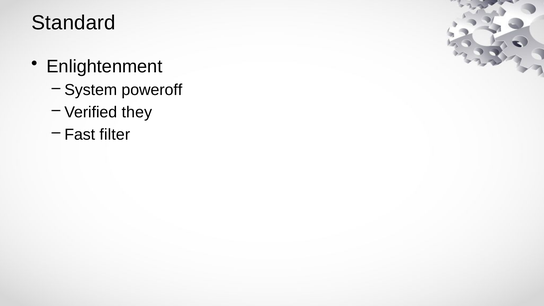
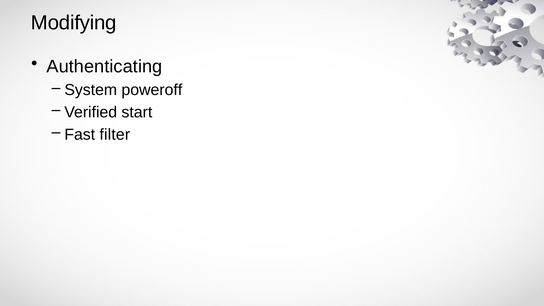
Standard: Standard -> Modifying
Enlightenment: Enlightenment -> Authenticating
they: they -> start
